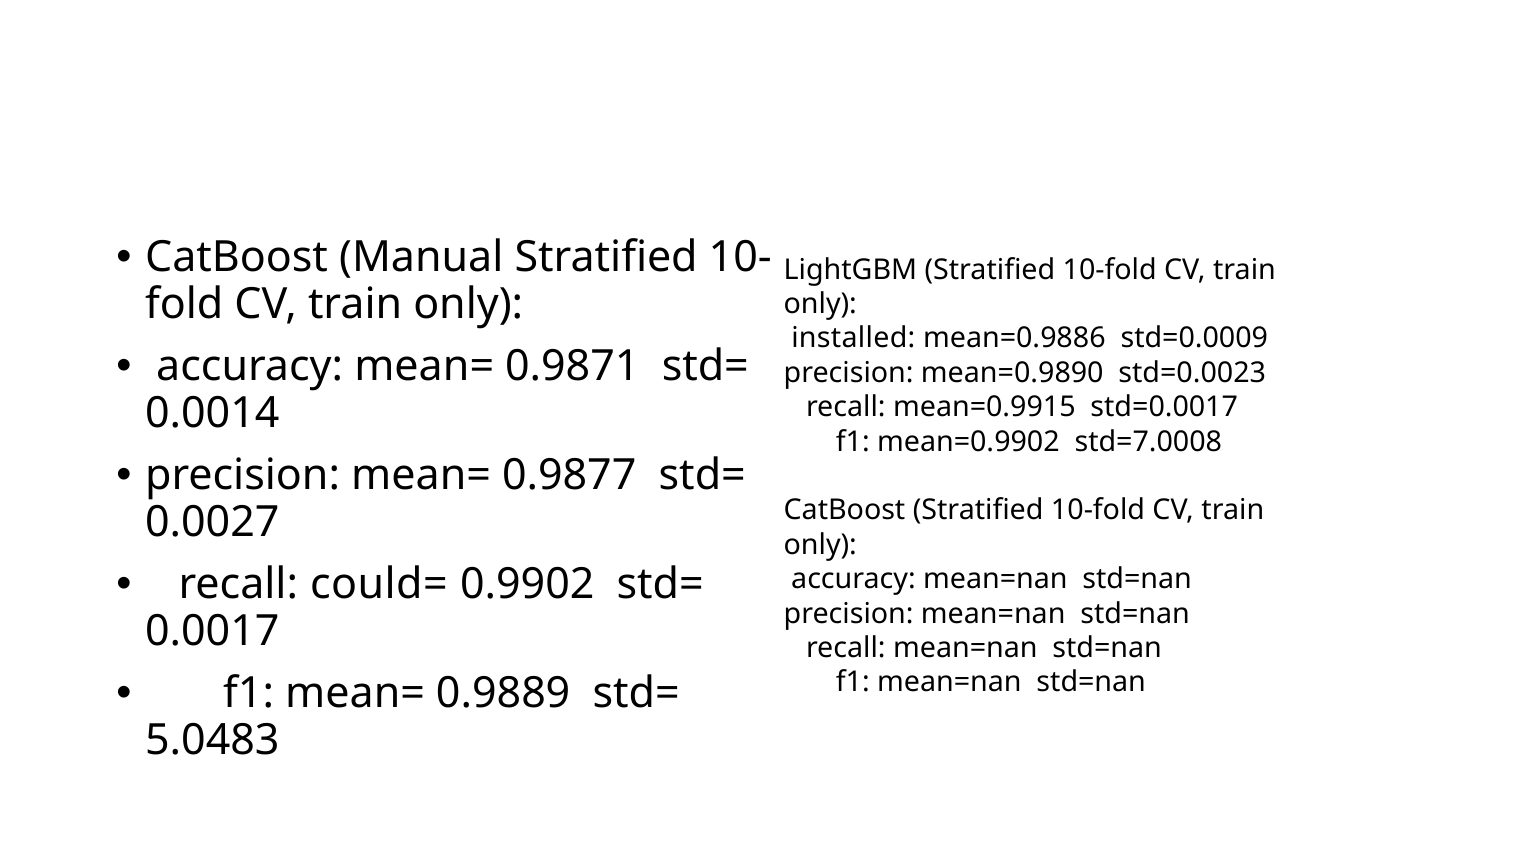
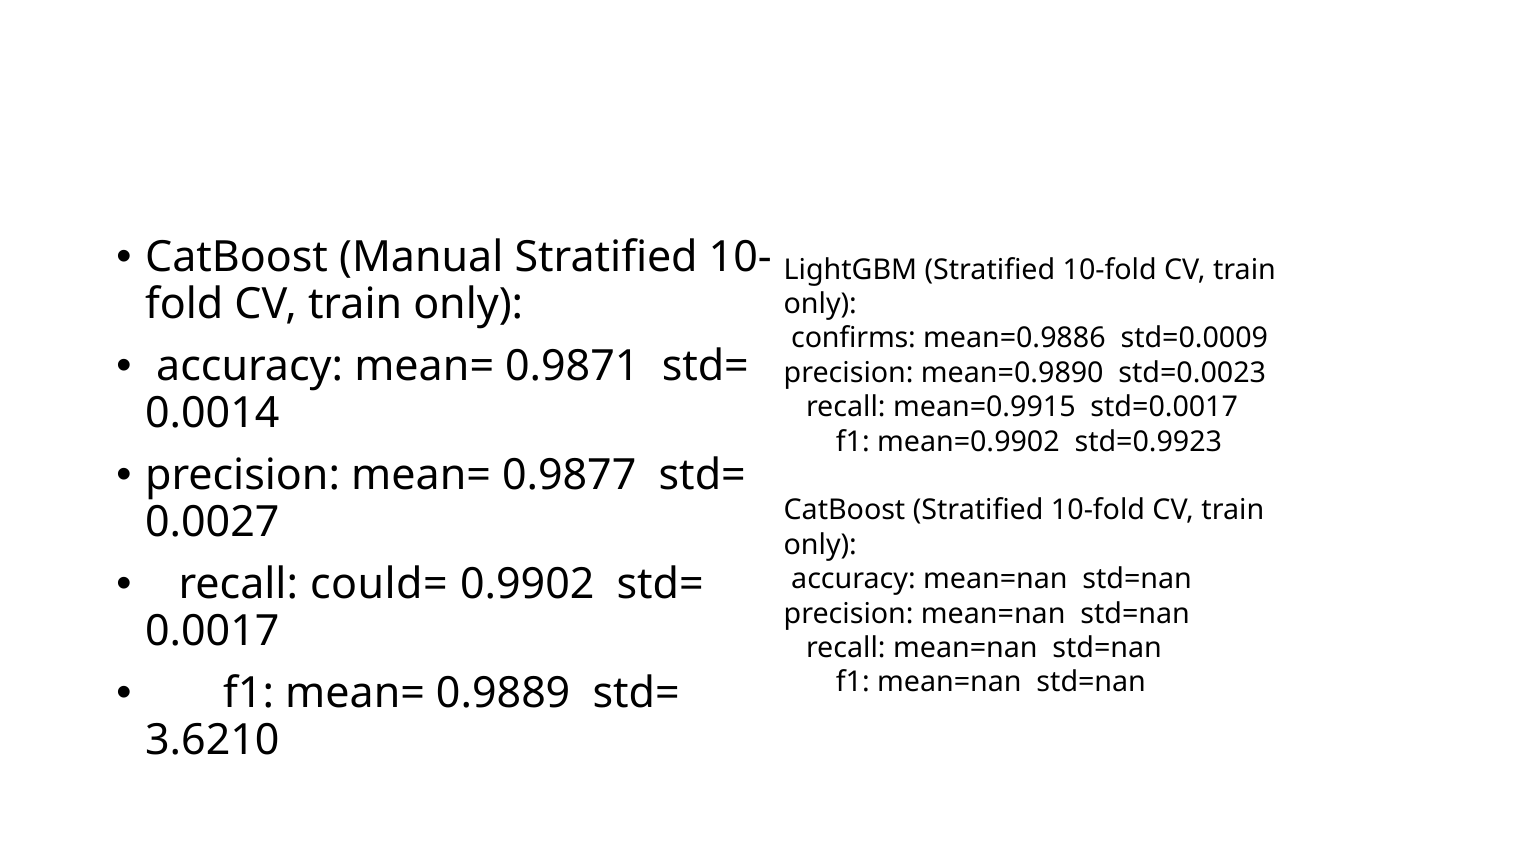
installed: installed -> confirms
std=7.0008: std=7.0008 -> std=0.9923
5.0483: 5.0483 -> 3.6210
